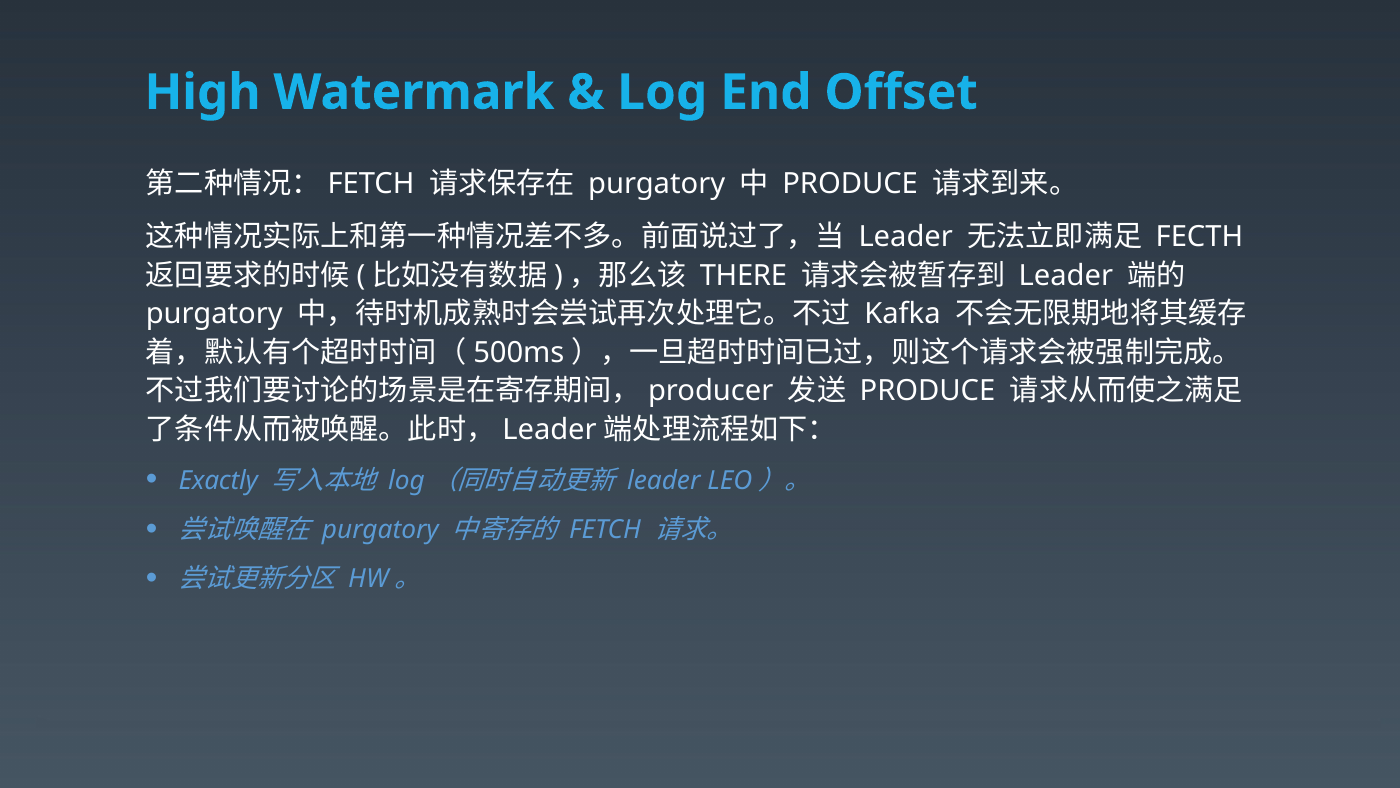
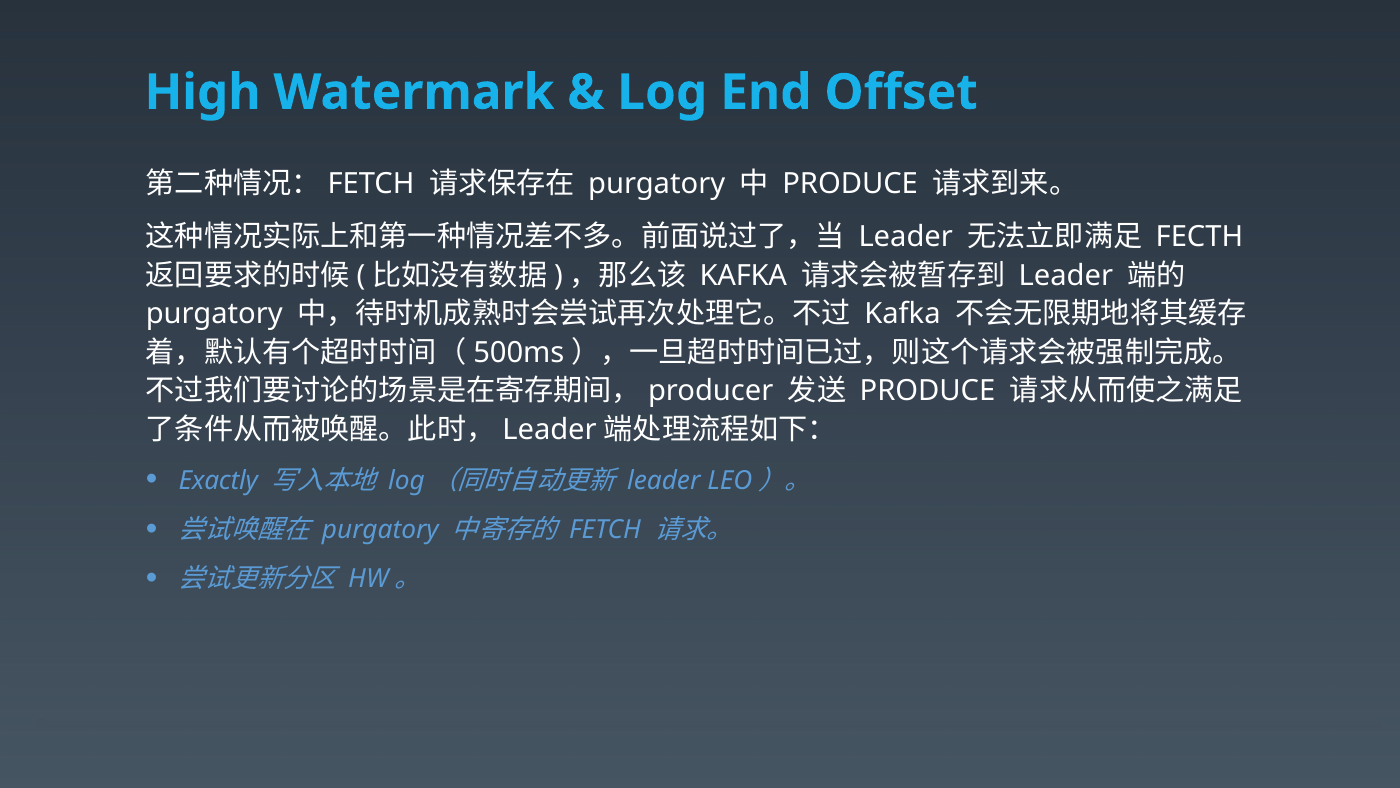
THERE at (743, 275): THERE -> KAFKA
